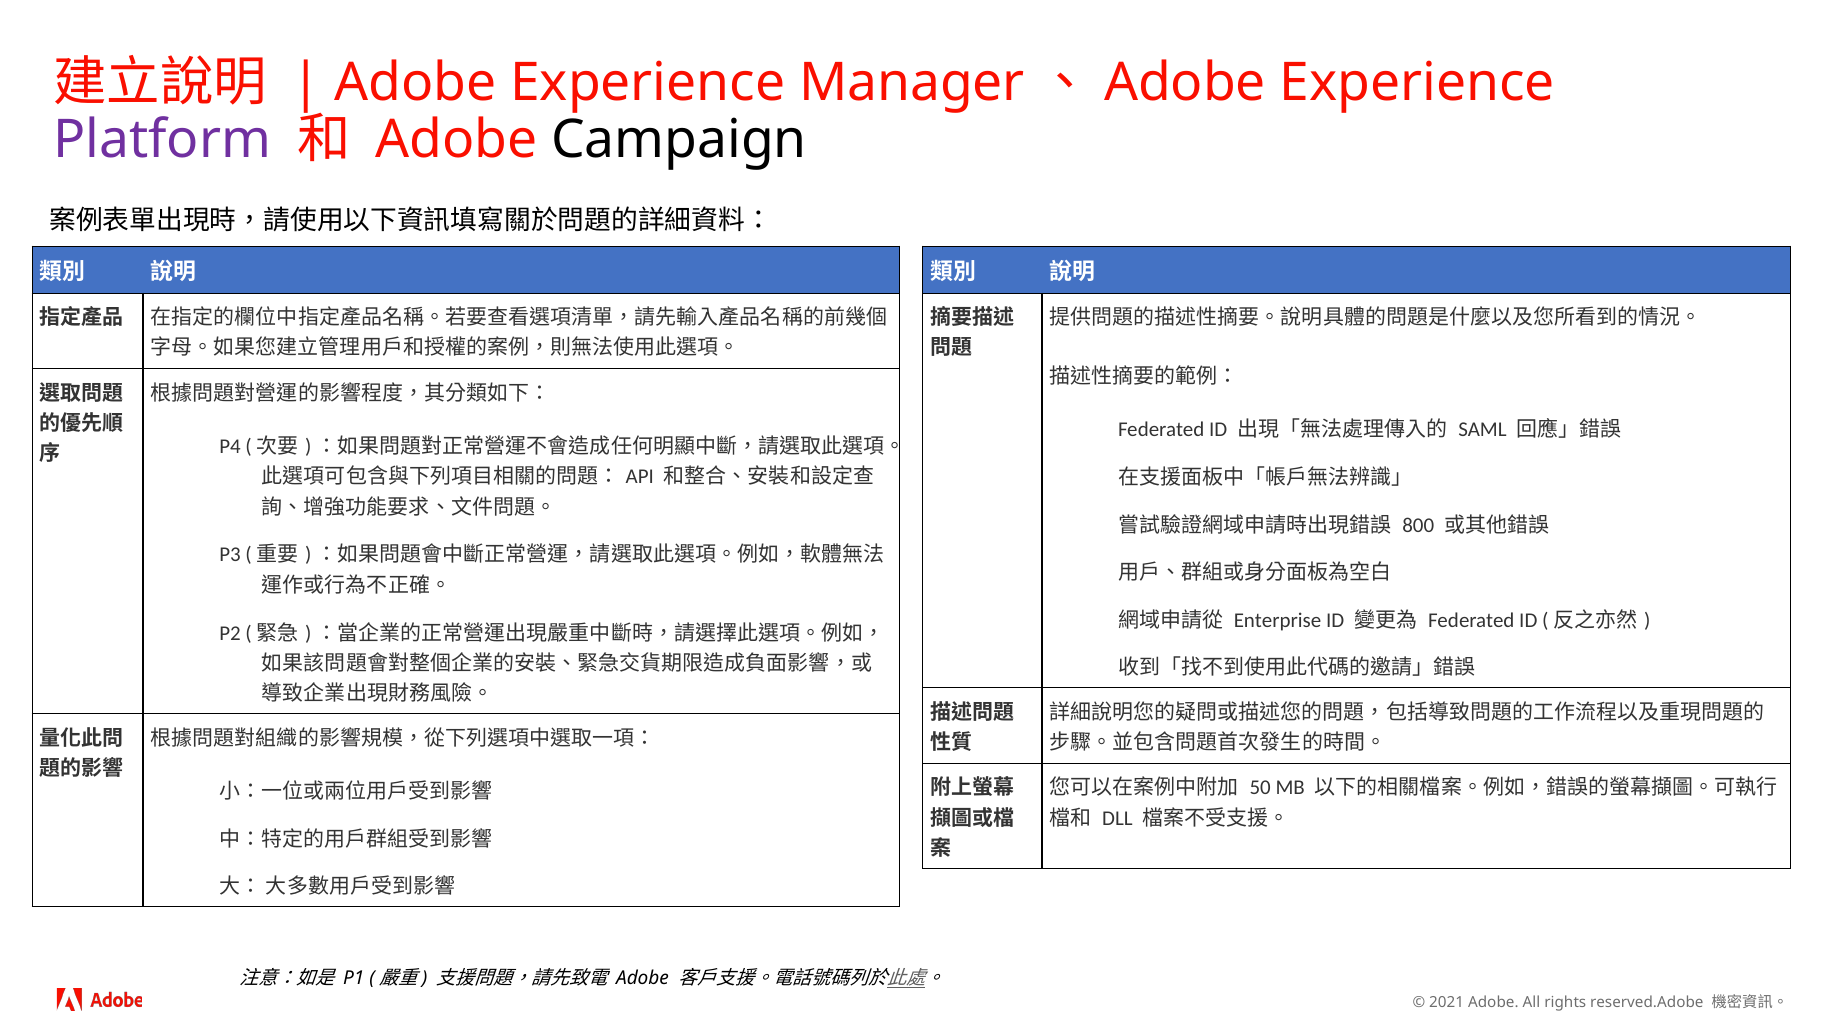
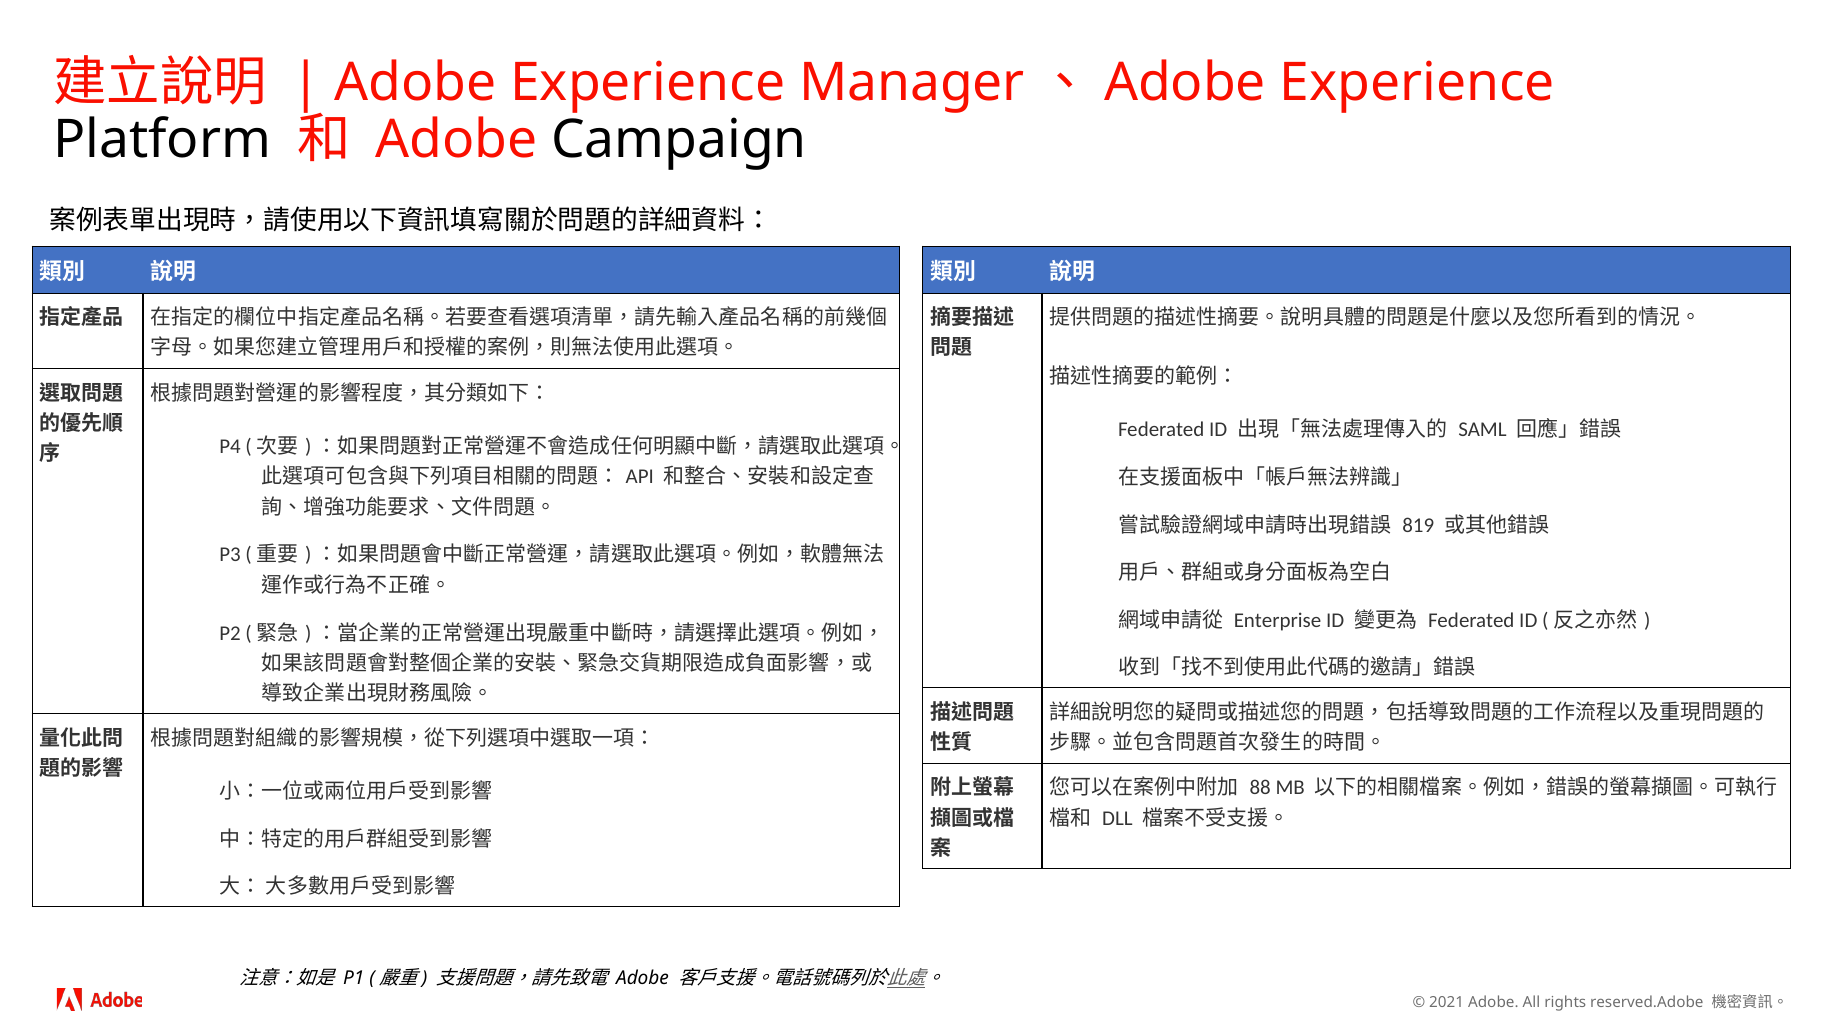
Platform colour: purple -> black
800: 800 -> 819
50: 50 -> 88
